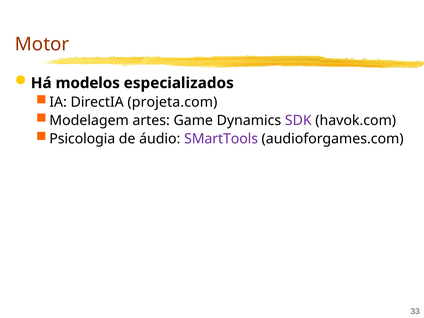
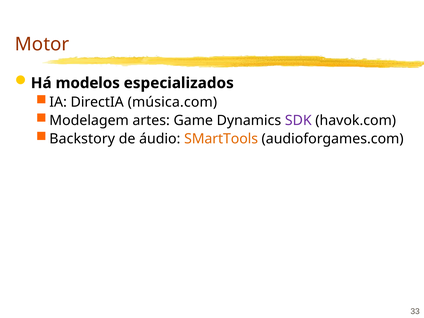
projeta.com: projeta.com -> música.com
Psicologia: Psicologia -> Backstory
SMartTools colour: purple -> orange
